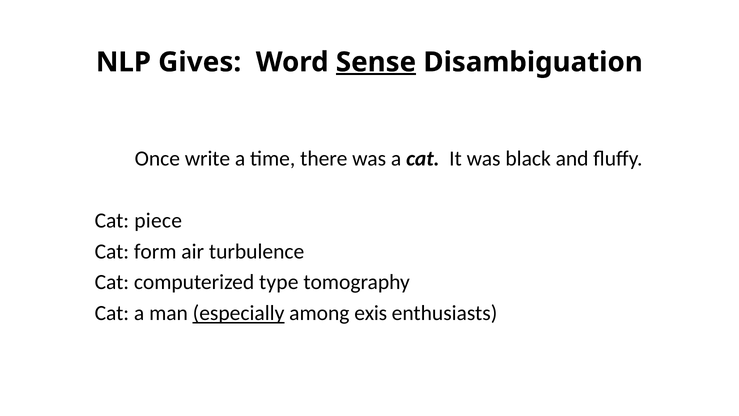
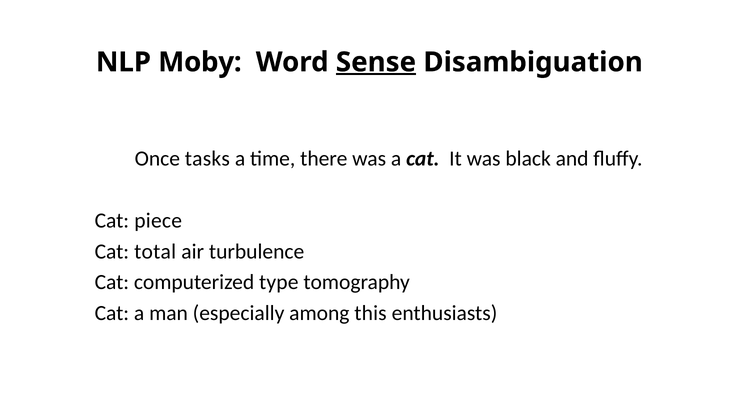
Gives: Gives -> Moby
write: write -> tasks
form: form -> total
especially underline: present -> none
exis: exis -> this
